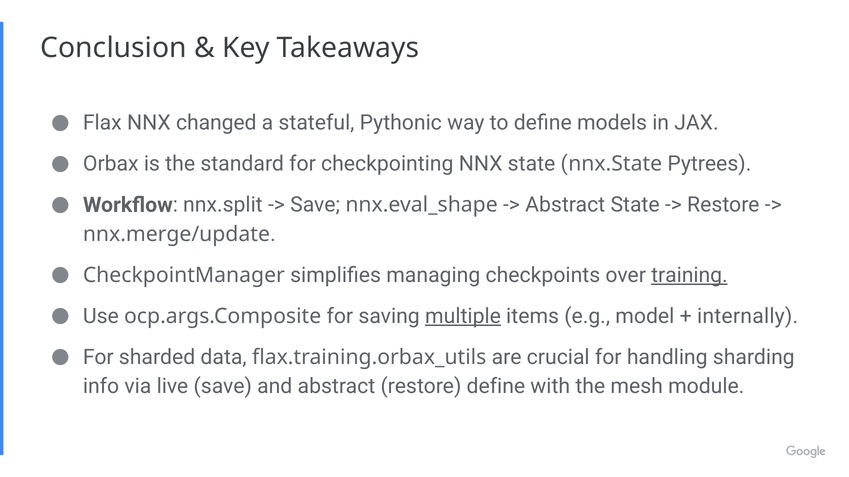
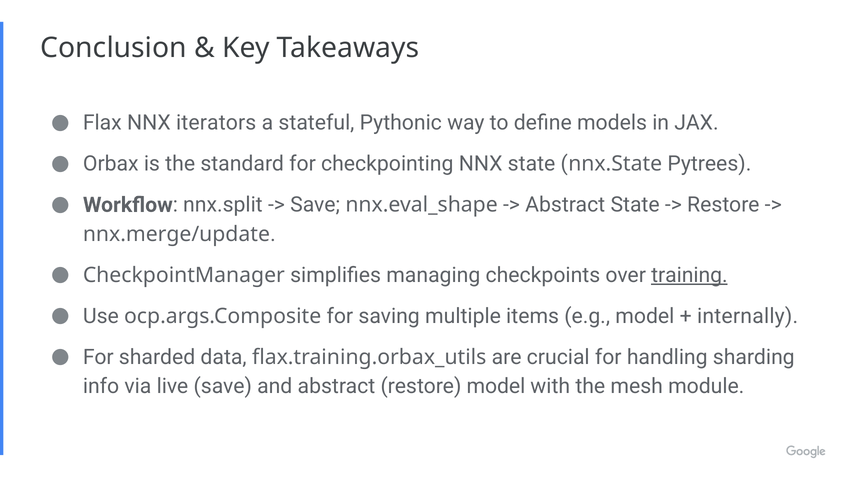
changed: changed -> iterators
multiple underline: present -> none
restore define: define -> model
